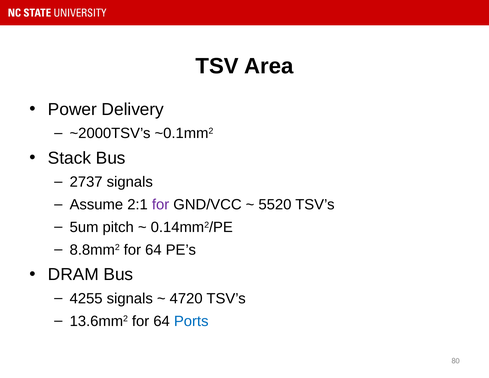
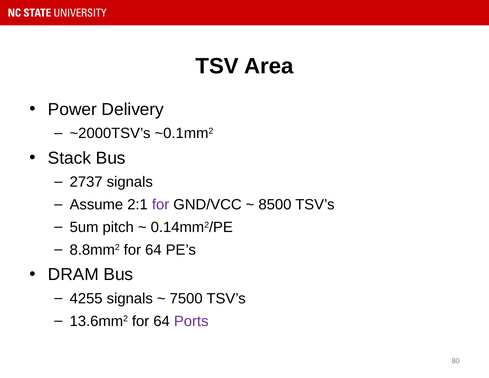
5520: 5520 -> 8500
4720: 4720 -> 7500
Ports colour: blue -> purple
